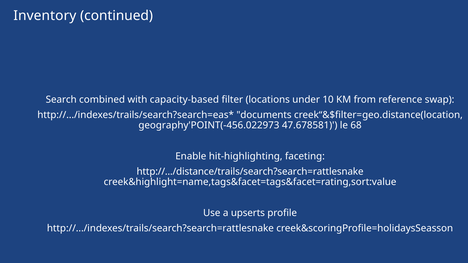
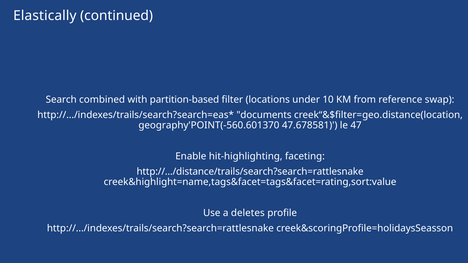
Inventory: Inventory -> Elastically
capacity-based: capacity-based -> partition-based
geography'POINT(-456.022973: geography'POINT(-456.022973 -> geography'POINT(-560.601370
68: 68 -> 47
upserts: upserts -> deletes
